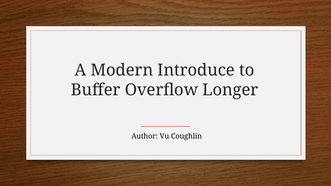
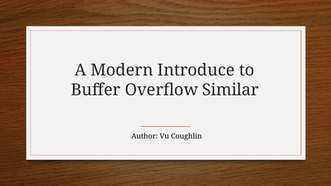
Longer: Longer -> Similar
